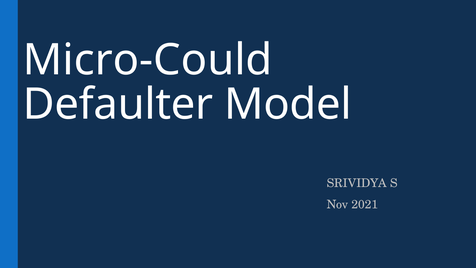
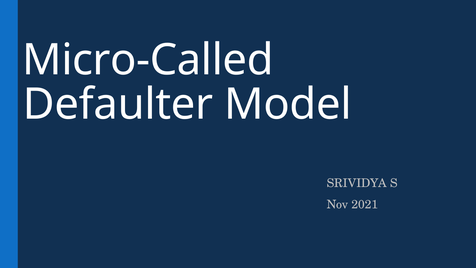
Micro-Could: Micro-Could -> Micro-Called
